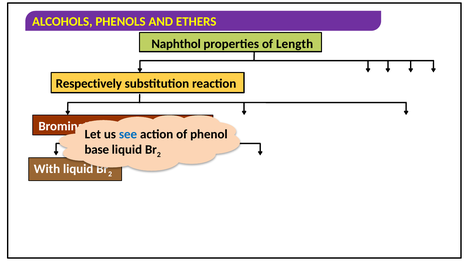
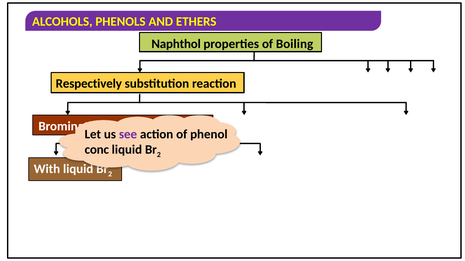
Length: Length -> Boiling
see colour: blue -> purple
base: base -> conc
